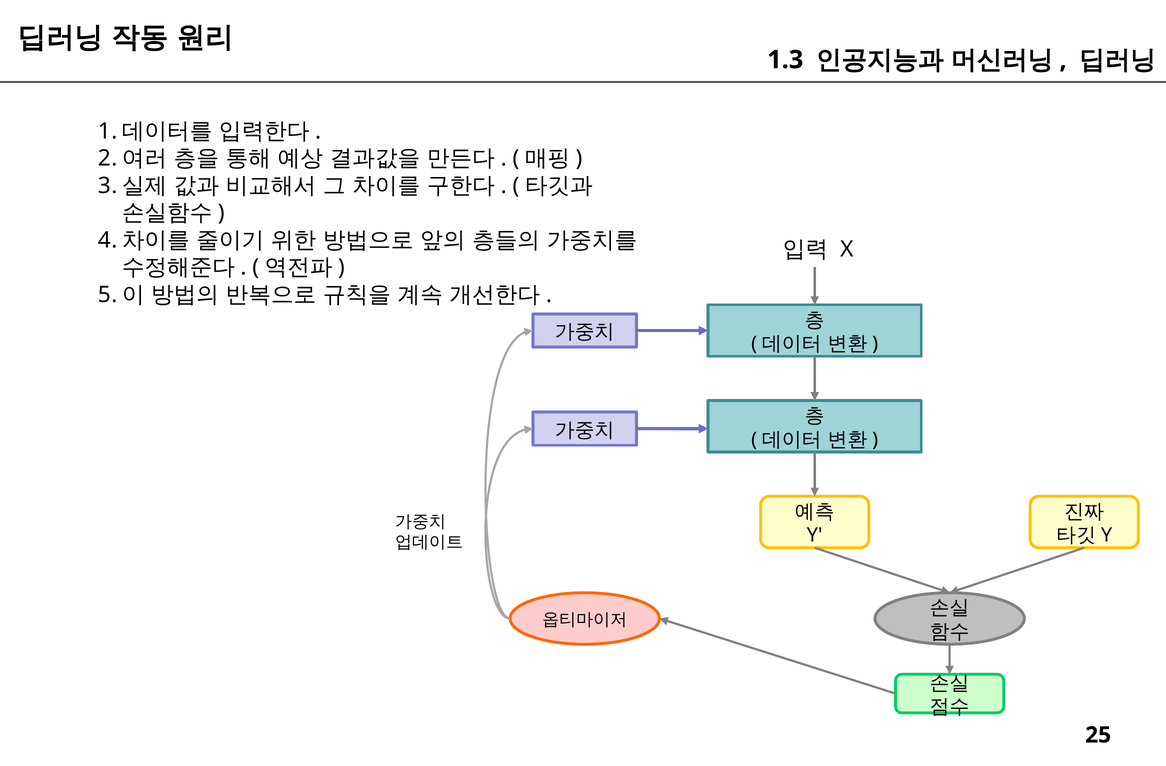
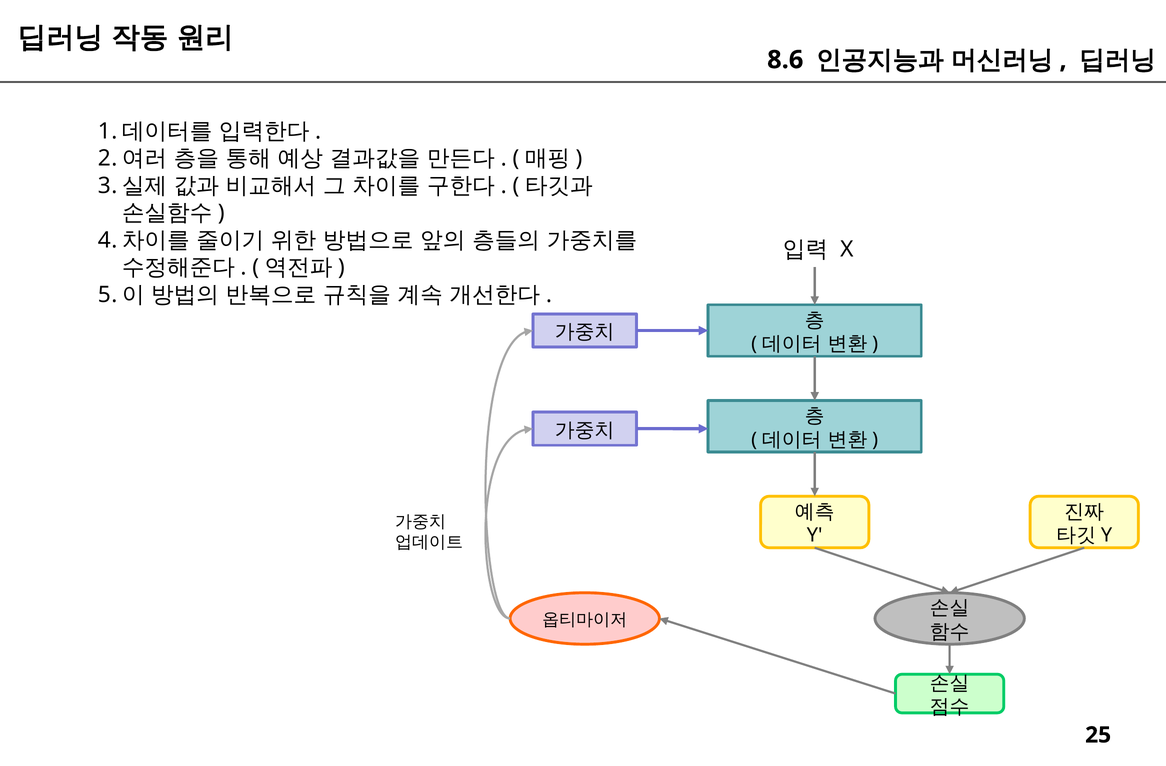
1.3: 1.3 -> 8.6
